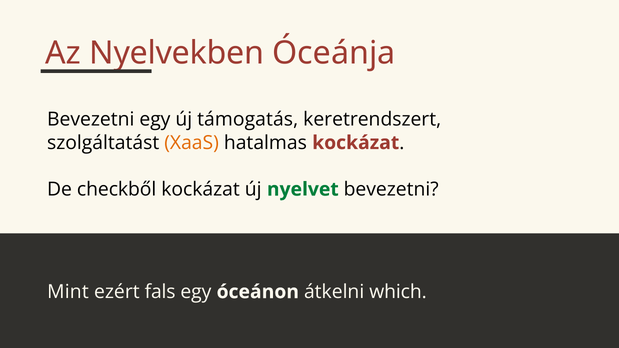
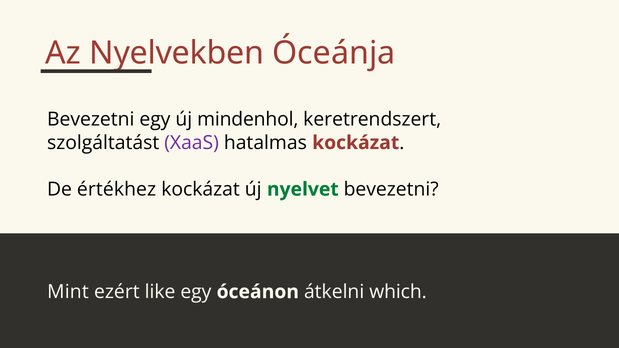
támogatás: támogatás -> mindenhol
XaaS colour: orange -> purple
checkből: checkből -> értékhez
fals: fals -> like
